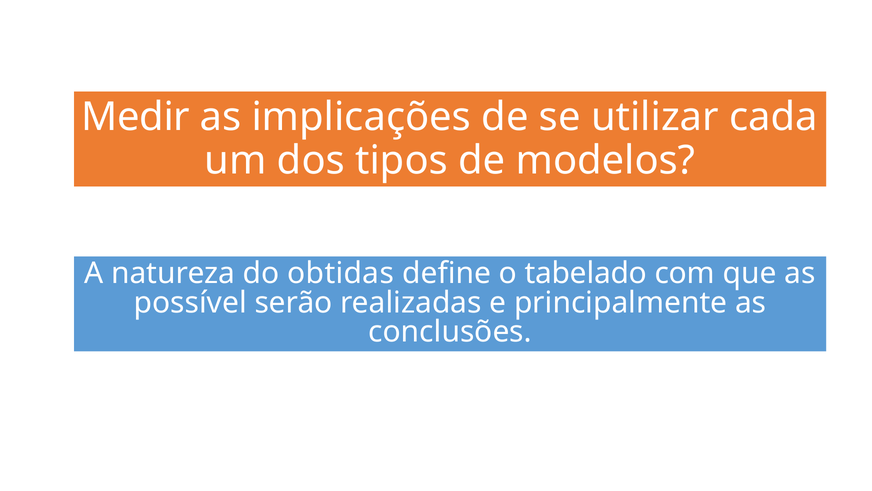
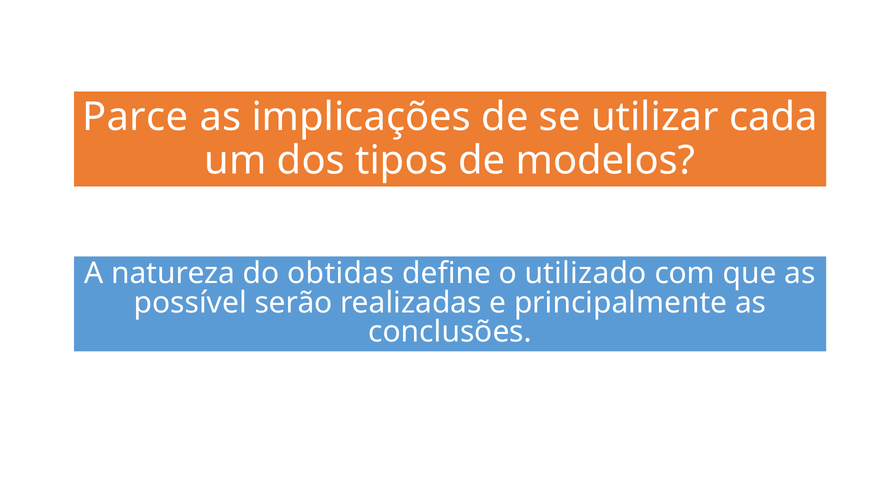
Medir: Medir -> Parce
tabelado: tabelado -> utilizado
